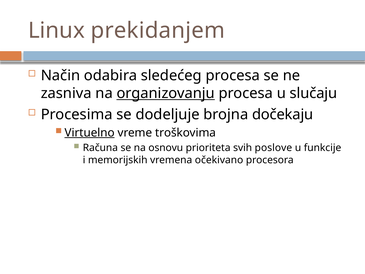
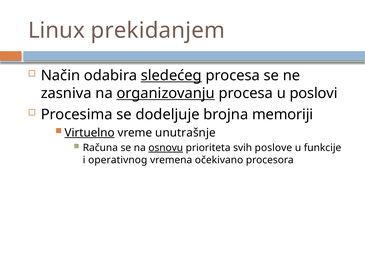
sledećeg underline: none -> present
slučaju: slučaju -> poslovi
dočekaju: dočekaju -> memoriji
troškovima: troškovima -> unutrašnje
osnovu underline: none -> present
memorijskih: memorijskih -> operativnog
